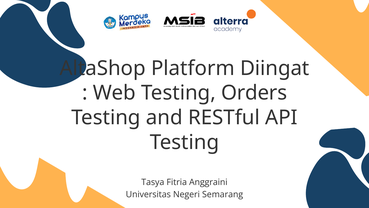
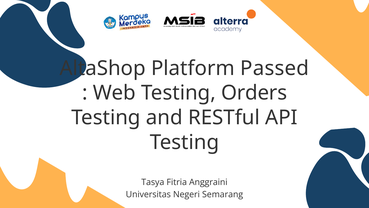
Diingat: Diingat -> Passed
